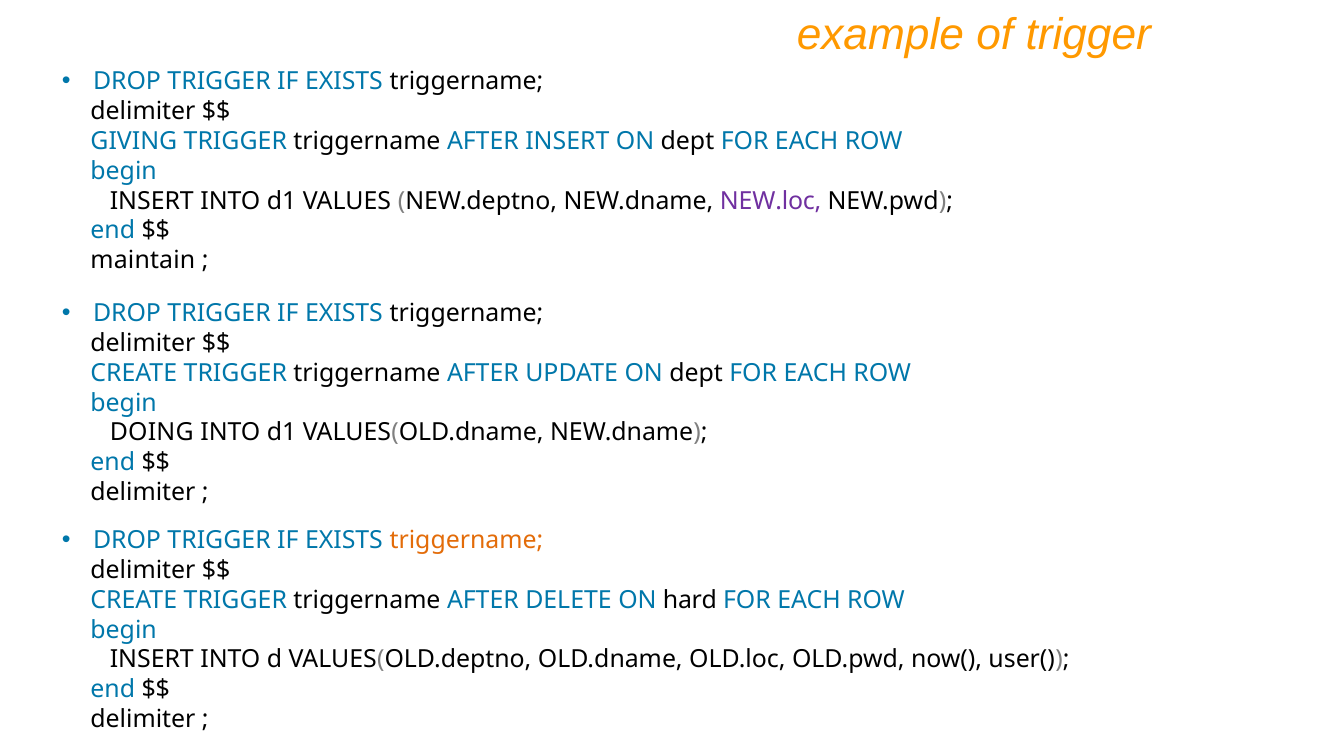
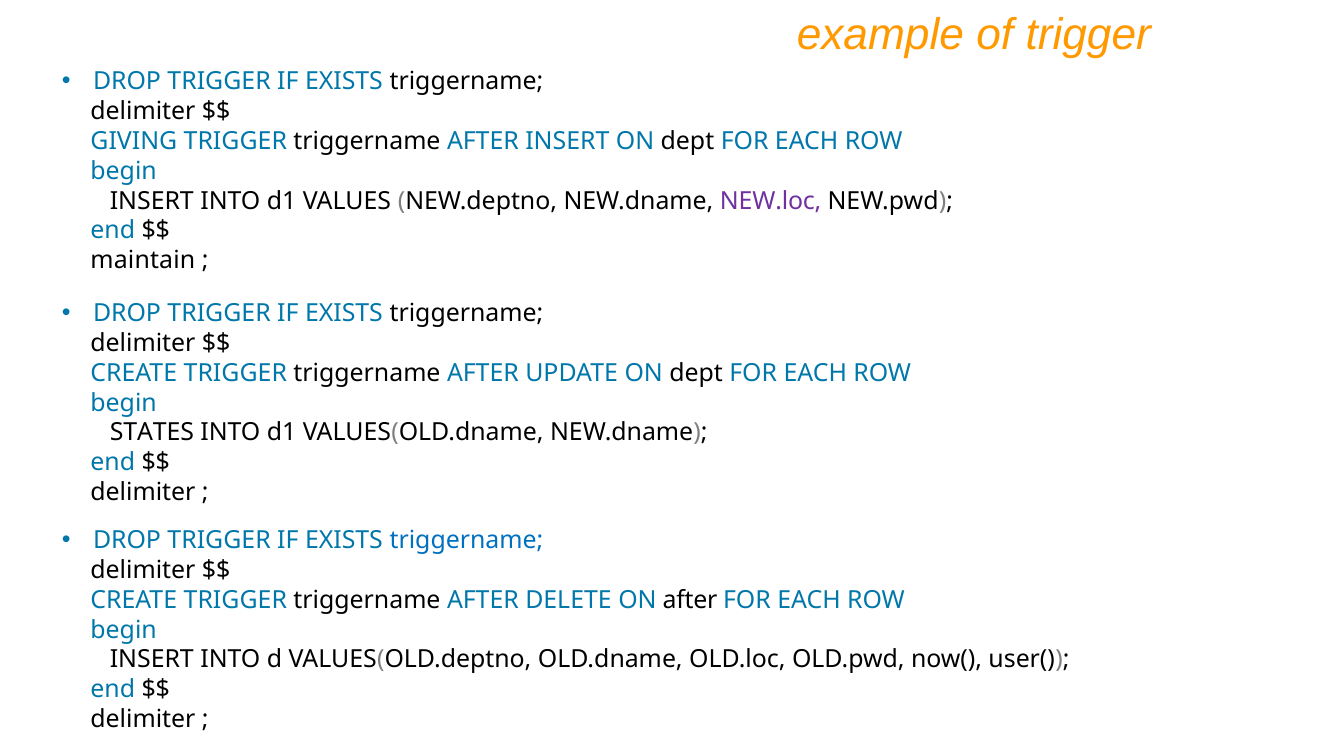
DOING: DOING -> STATES
triggername at (466, 540) colour: orange -> blue
ON hard: hard -> after
